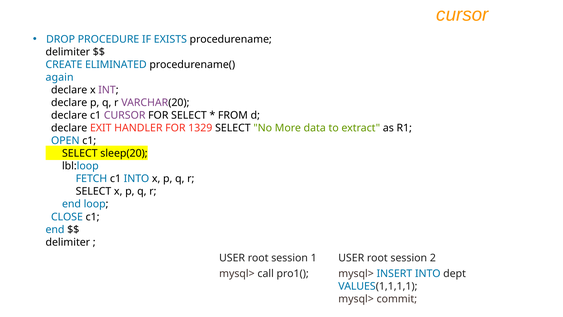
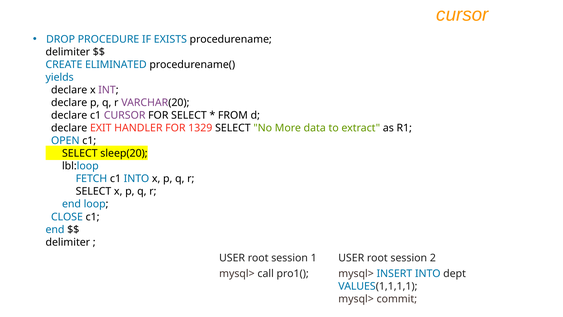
again: again -> yields
